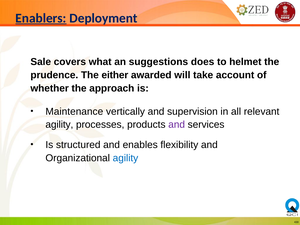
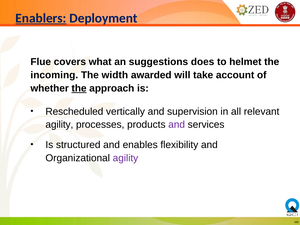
Sale: Sale -> Flue
prudence: prudence -> incoming
either: either -> width
the at (79, 88) underline: none -> present
Maintenance: Maintenance -> Rescheduled
agility at (125, 158) colour: blue -> purple
